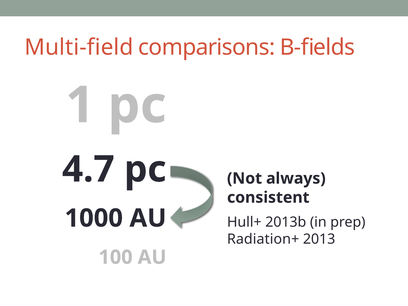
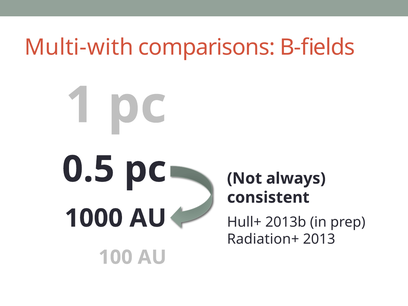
Multi-field: Multi-field -> Multi-with
4.7: 4.7 -> 0.5
